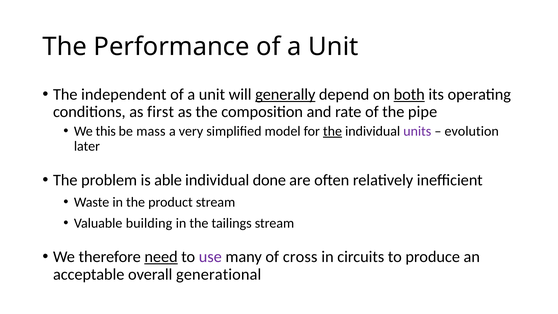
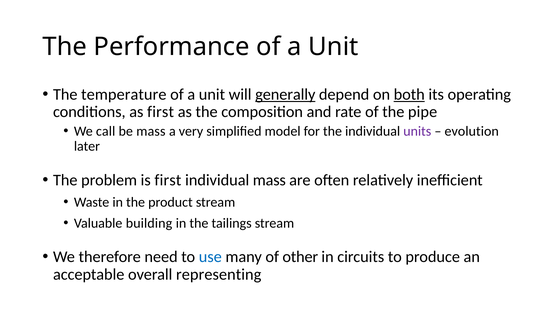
independent: independent -> temperature
this: this -> call
the at (332, 131) underline: present -> none
is able: able -> first
individual done: done -> mass
need underline: present -> none
use colour: purple -> blue
cross: cross -> other
generational: generational -> representing
